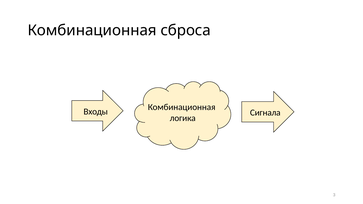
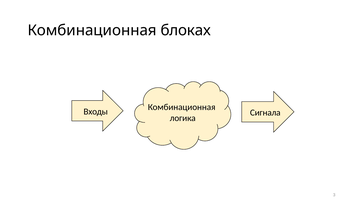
сброса: сброса -> блоках
